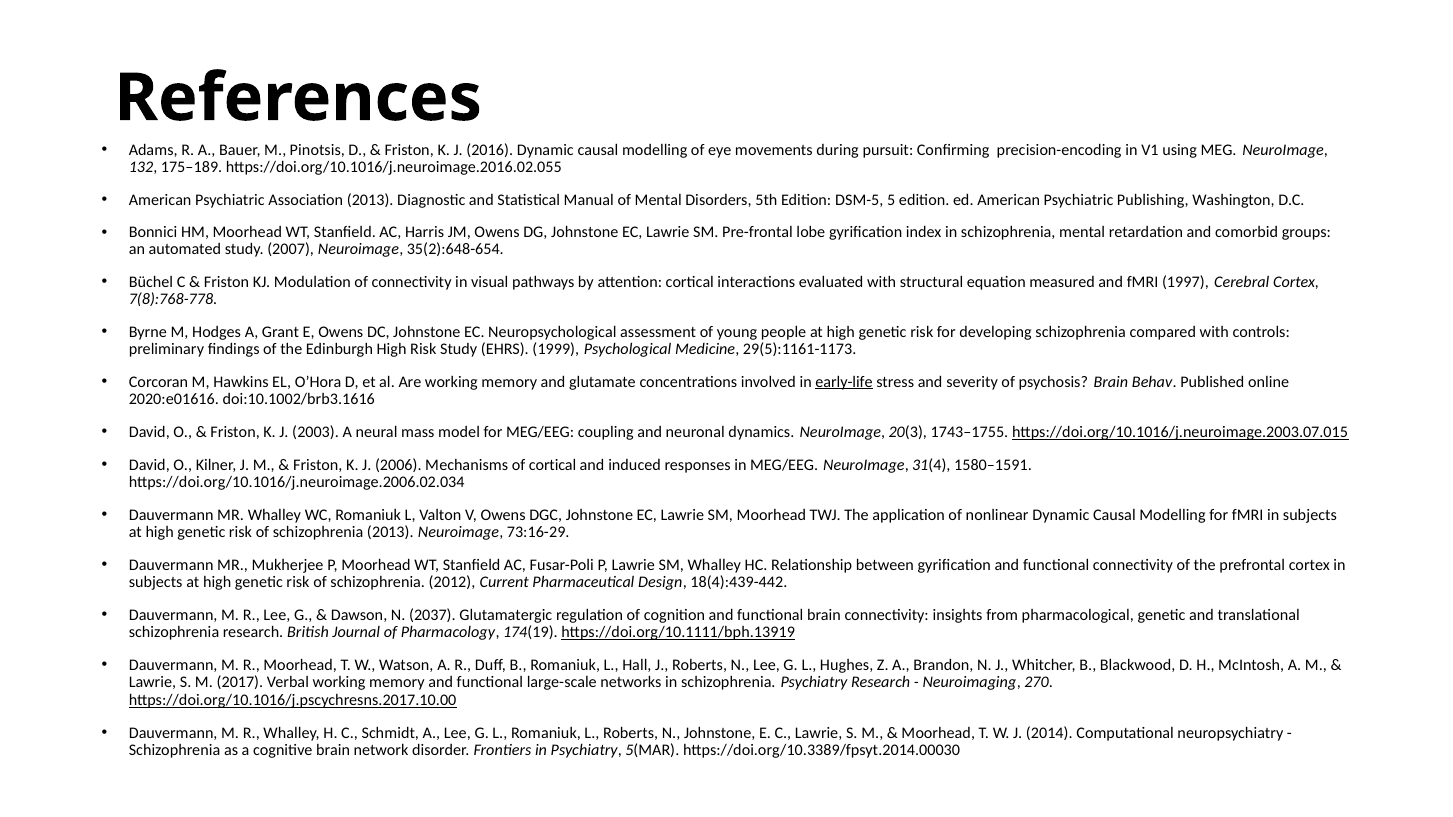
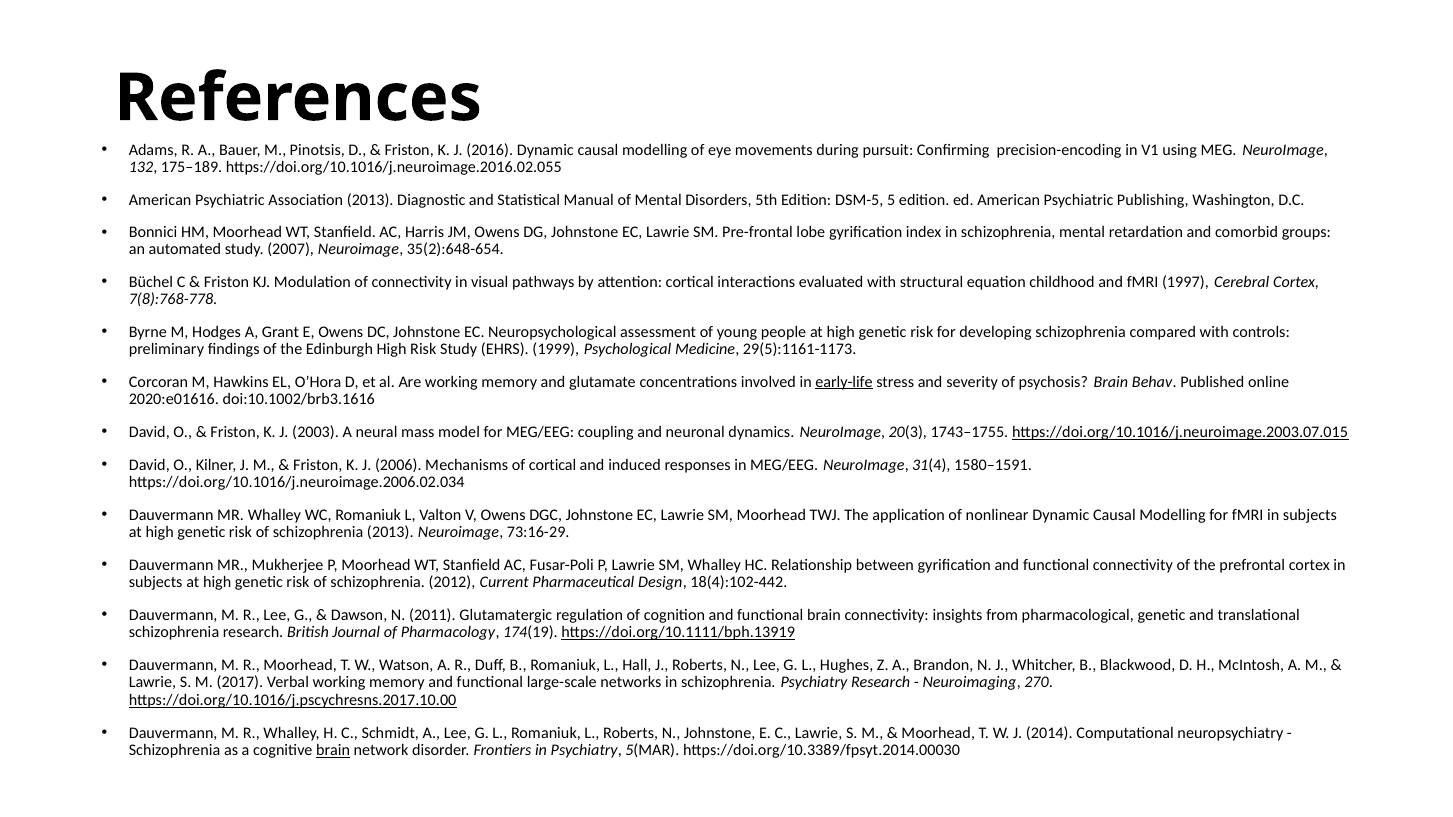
measured: measured -> childhood
18(4):439-442: 18(4):439-442 -> 18(4):102-442
2037: 2037 -> 2011
brain at (333, 751) underline: none -> present
